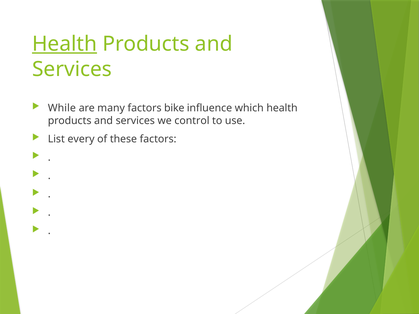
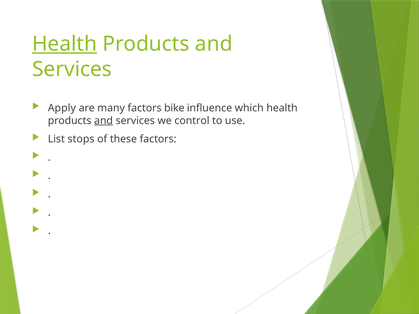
While: While -> Apply
and at (104, 121) underline: none -> present
every: every -> stops
